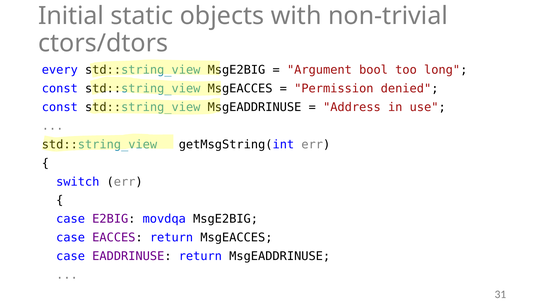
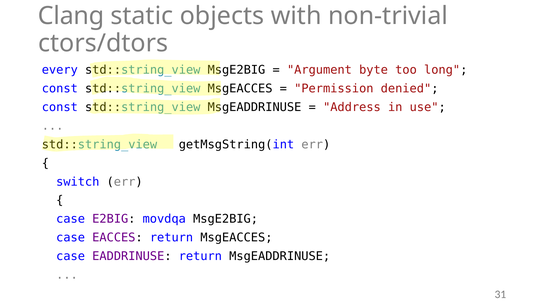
Initial: Initial -> Clang
bool: bool -> byte
